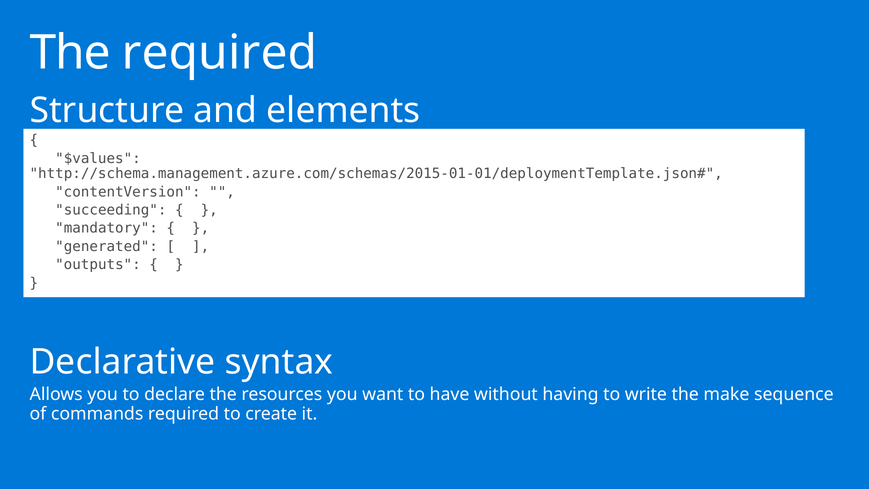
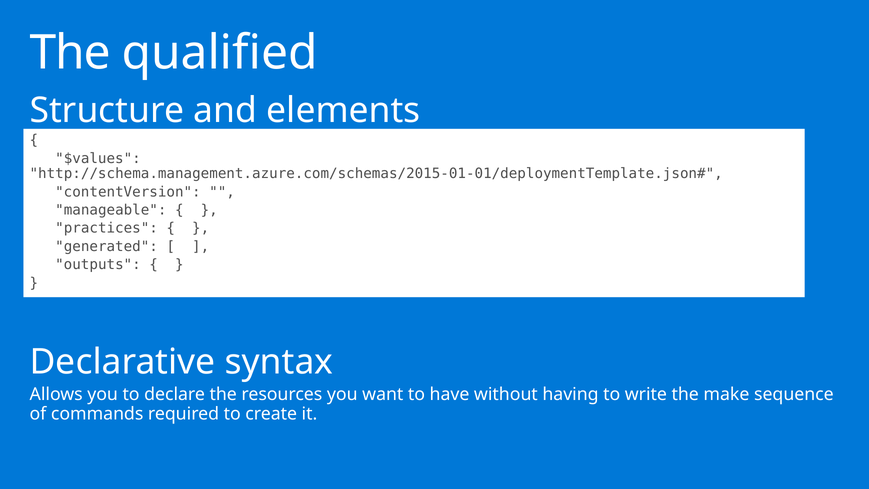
The required: required -> qualified
succeeding: succeeding -> manageable
mandatory: mandatory -> practices
